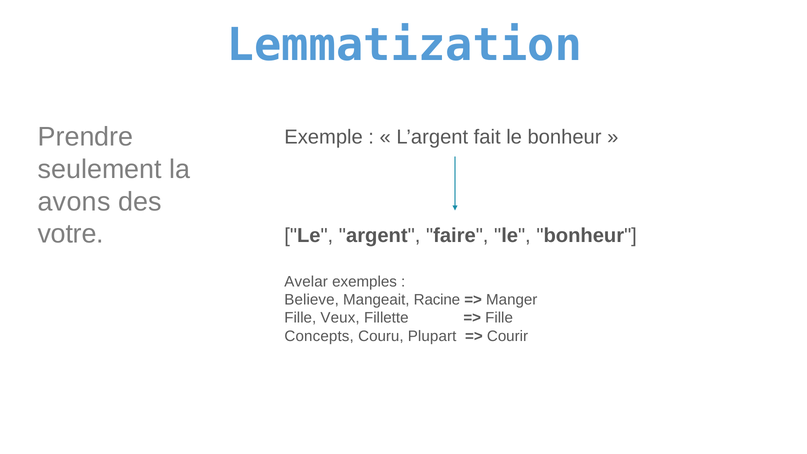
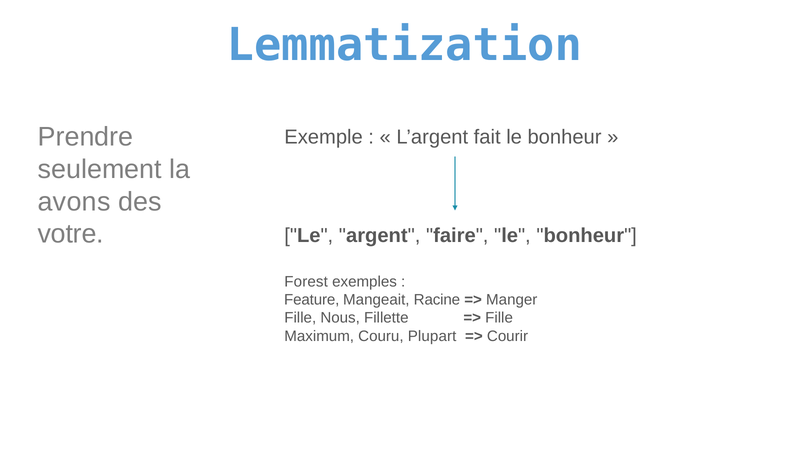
Avelar: Avelar -> Forest
Believe: Believe -> Feature
Veux: Veux -> Nous
Concepts: Concepts -> Maximum
